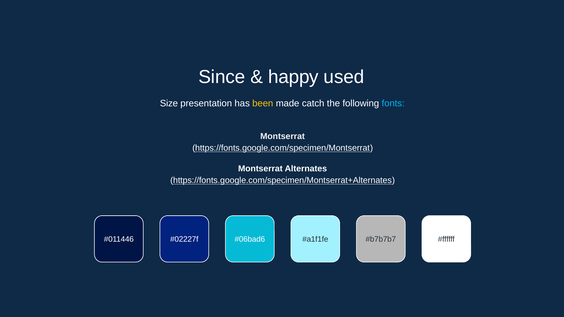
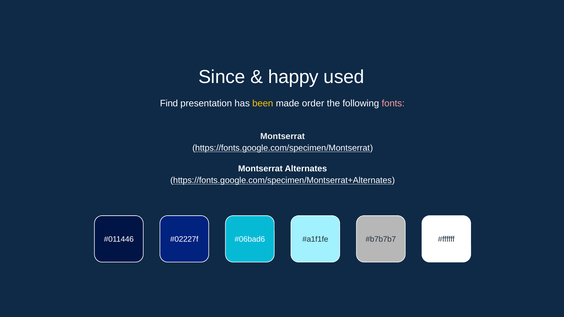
Size: Size -> Find
catch: catch -> order
fonts colour: light blue -> pink
